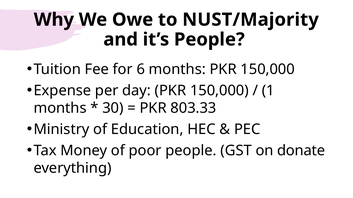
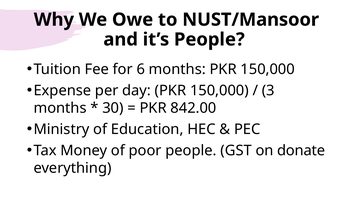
NUST/Majority: NUST/Majority -> NUST/Mansoor
1: 1 -> 3
803.33: 803.33 -> 842.00
